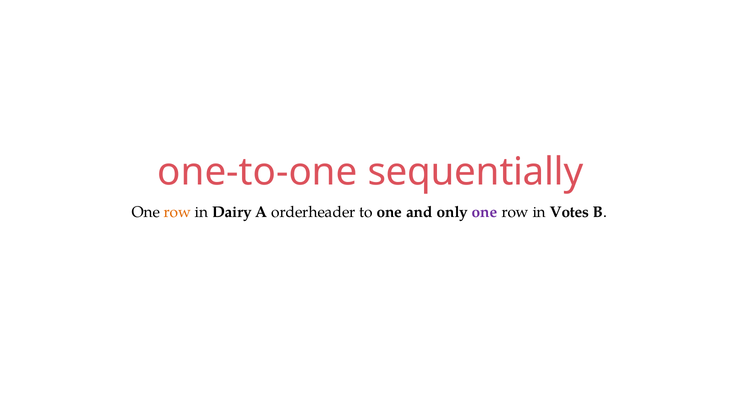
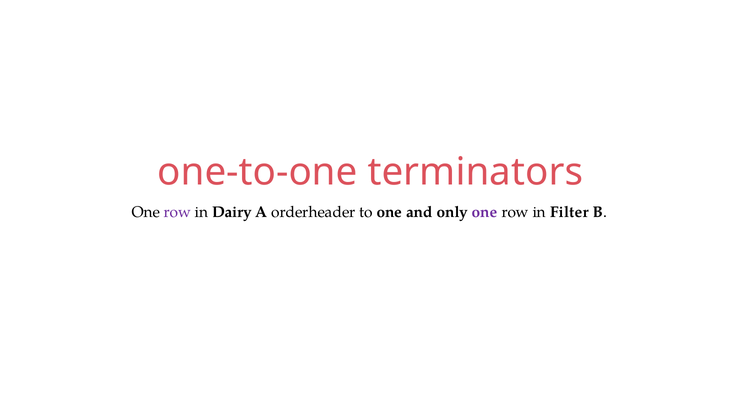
sequentially: sequentially -> terminators
row at (178, 212) colour: orange -> purple
Votes: Votes -> Filter
